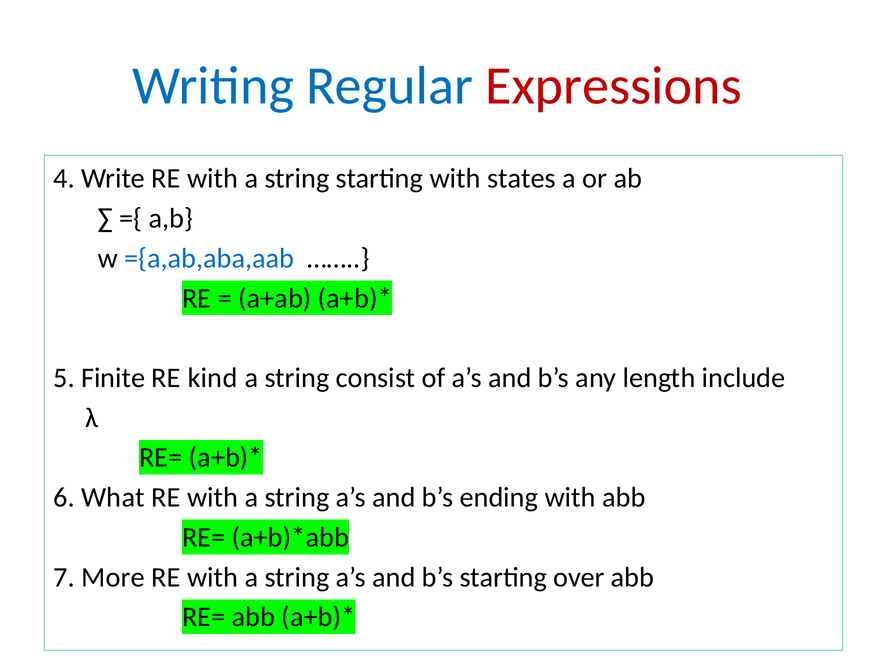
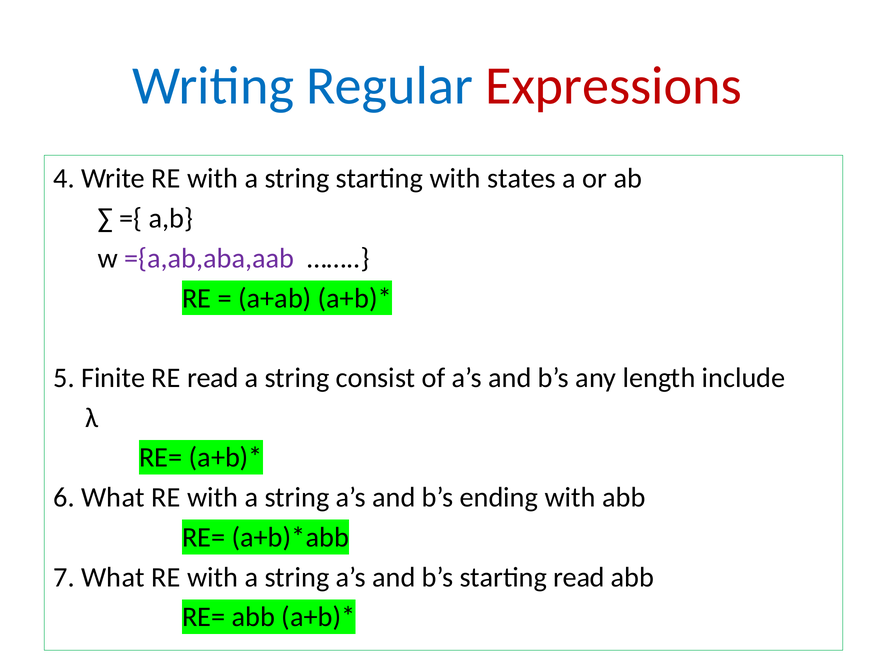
={a,ab,aba,aab colour: blue -> purple
RE kind: kind -> read
7 More: More -> What
starting over: over -> read
